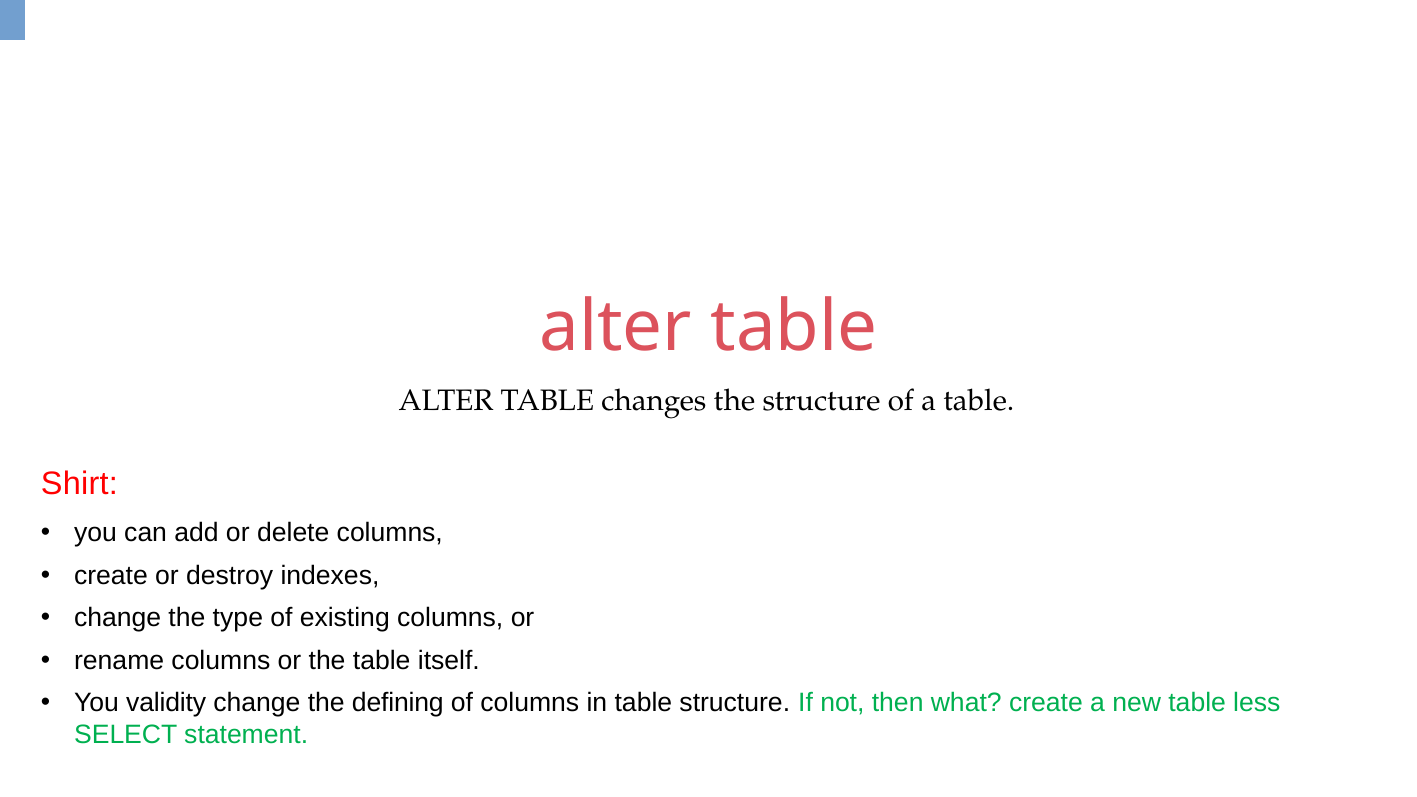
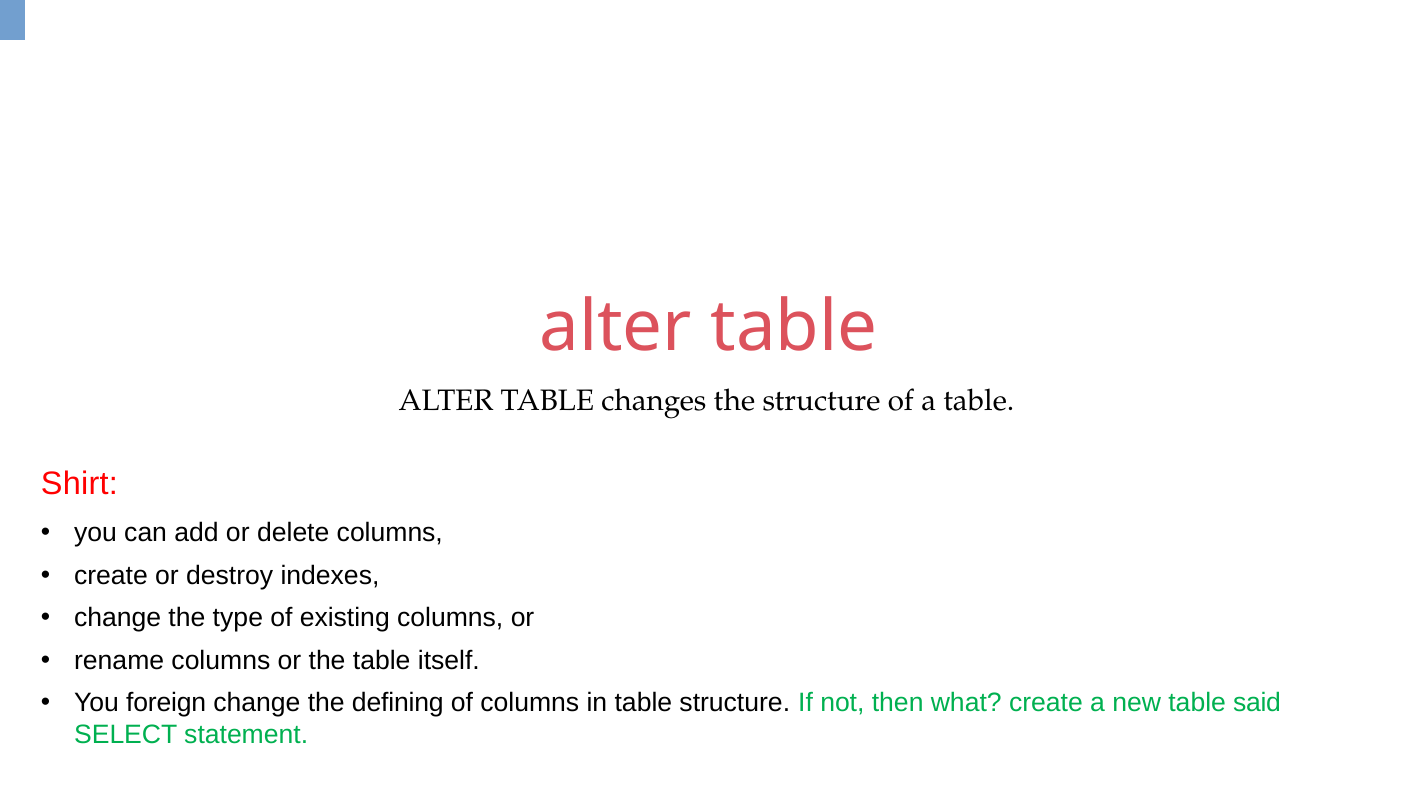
validity: validity -> foreign
less: less -> said
